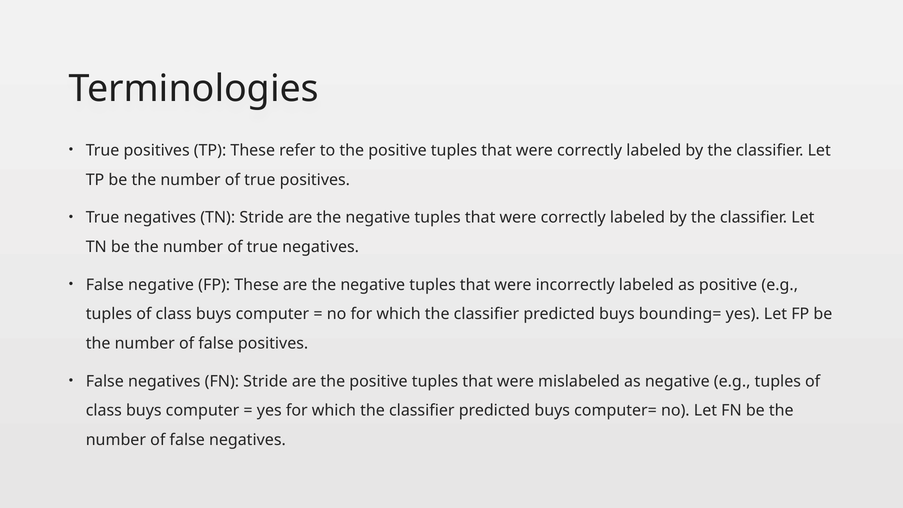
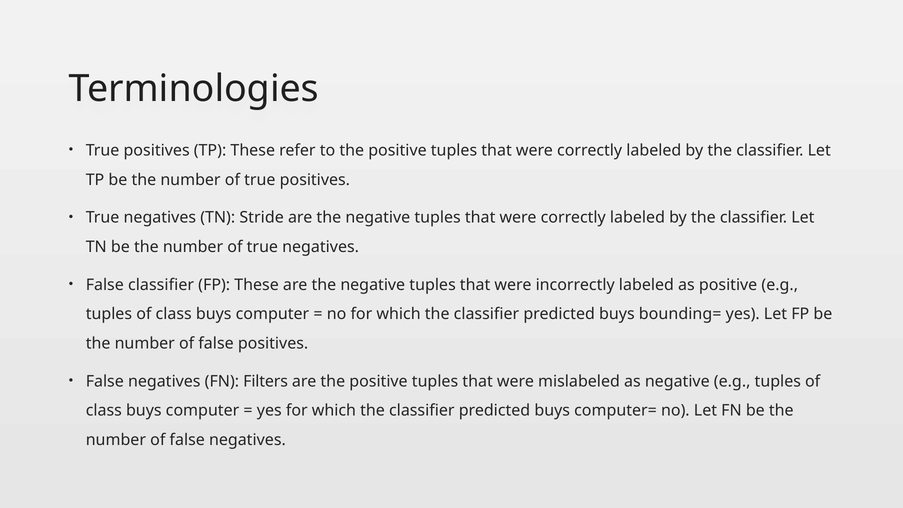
False negative: negative -> classifier
FN Stride: Stride -> Filters
